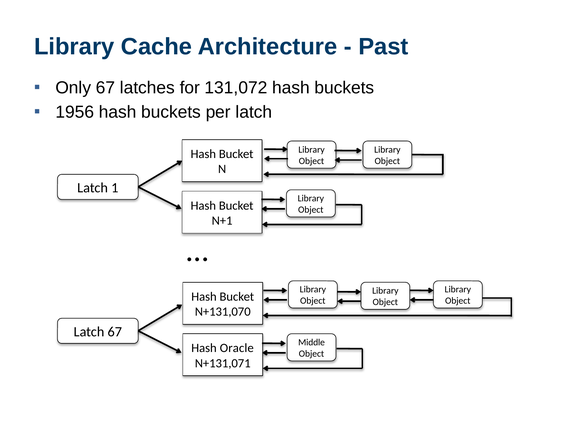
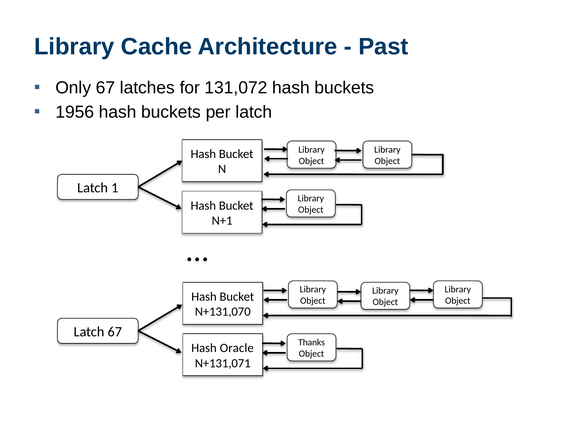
Middle: Middle -> Thanks
